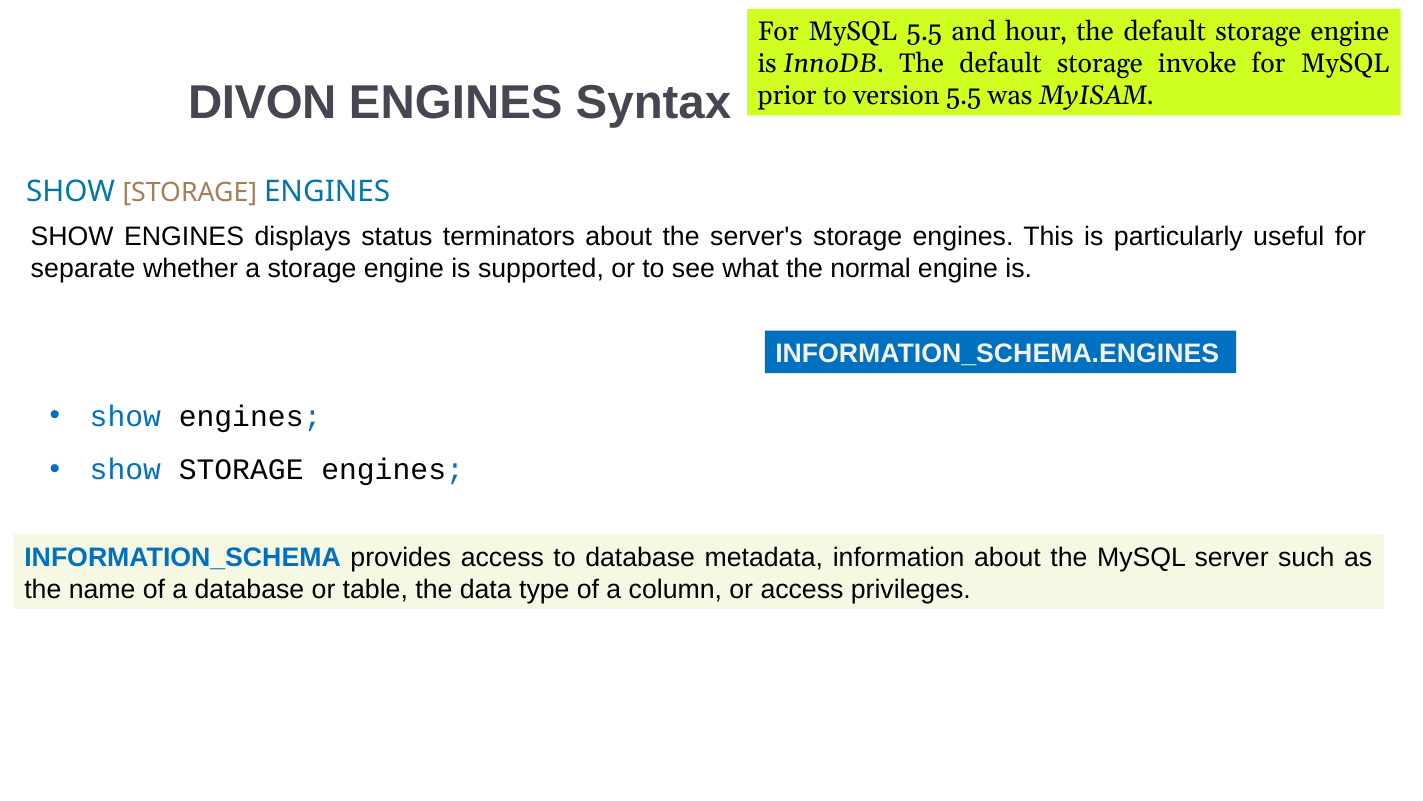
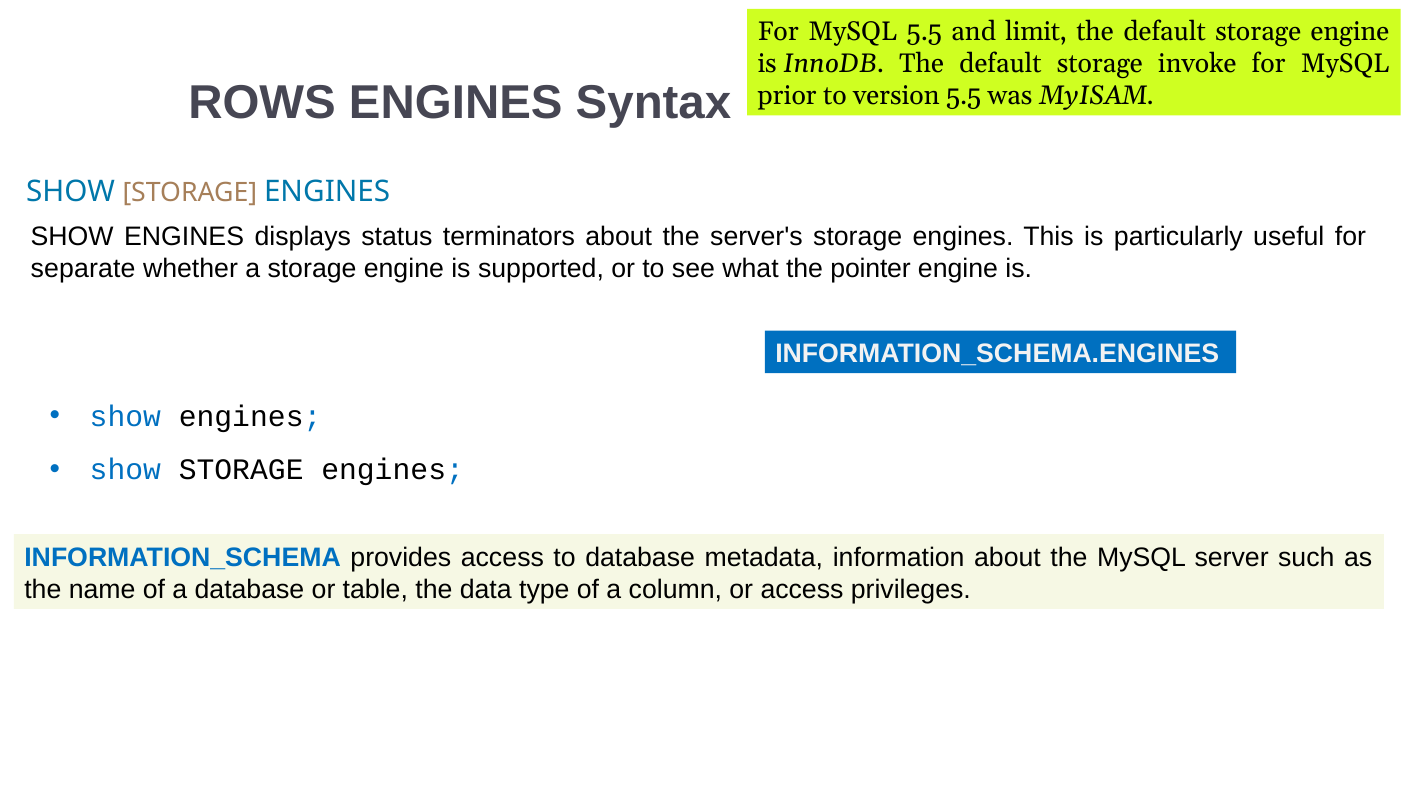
hour: hour -> limit
DIVON: DIVON -> ROWS
normal: normal -> pointer
